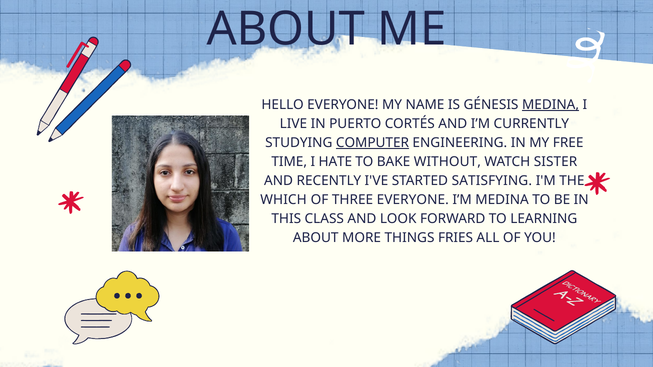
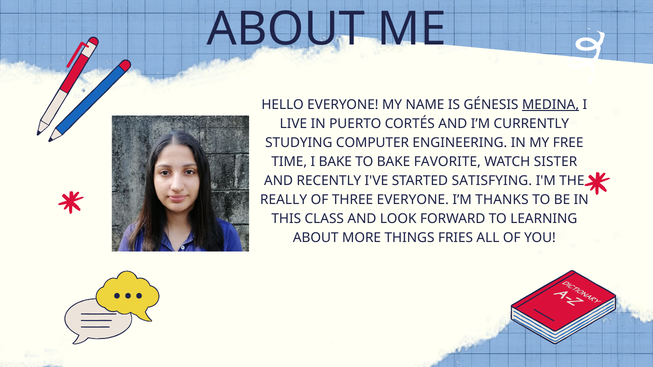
COMPUTER underline: present -> none
I HATE: HATE -> BAKE
WITHOUT: WITHOUT -> FAVORITE
WHICH: WHICH -> REALLY
I’M MEDINA: MEDINA -> THANKS
